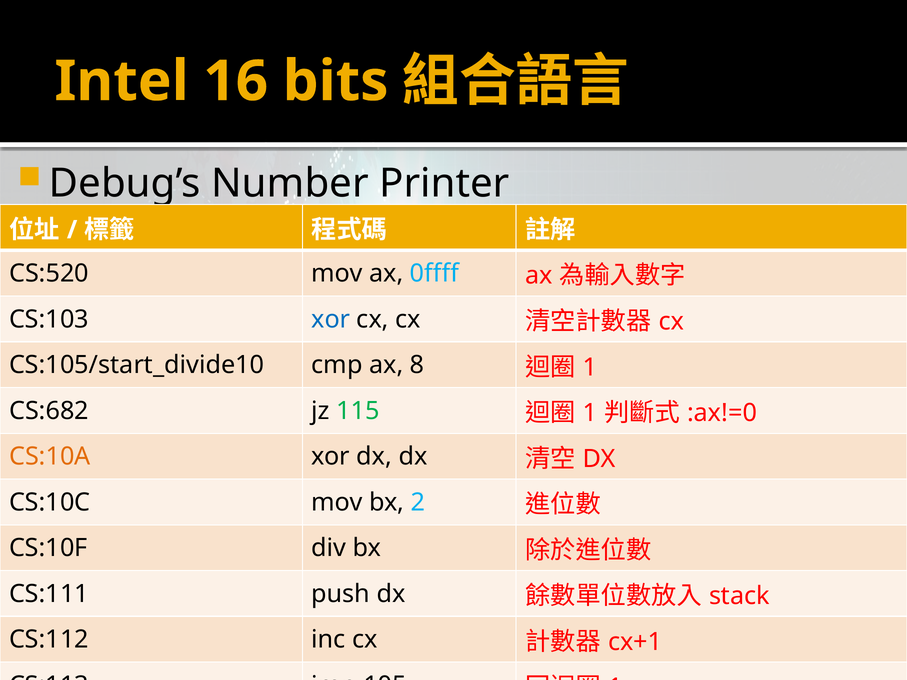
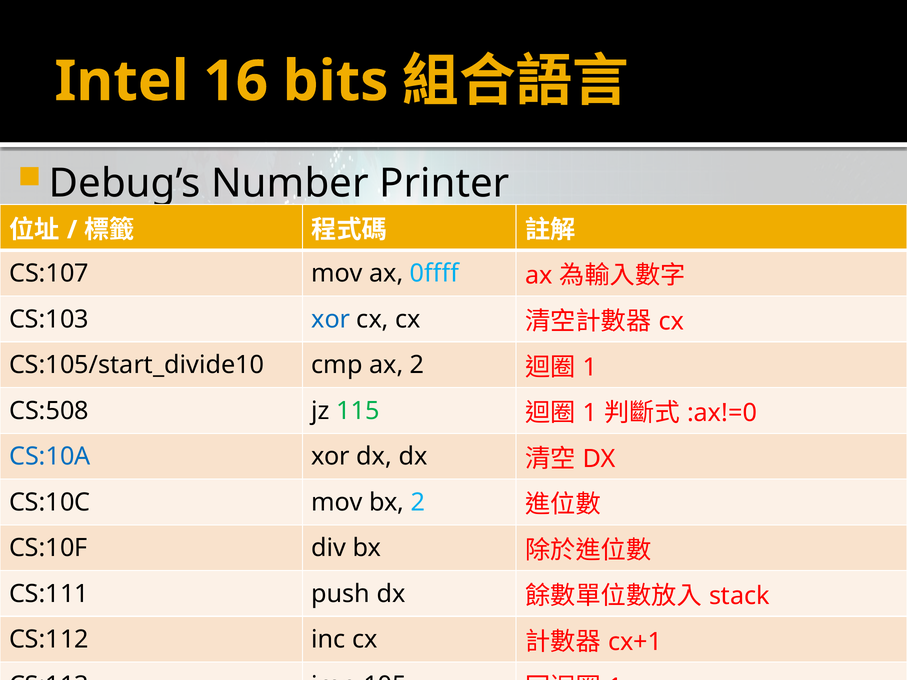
CS:520: CS:520 -> CS:107
ax 8: 8 -> 2
CS:682: CS:682 -> CS:508
CS:10A colour: orange -> blue
